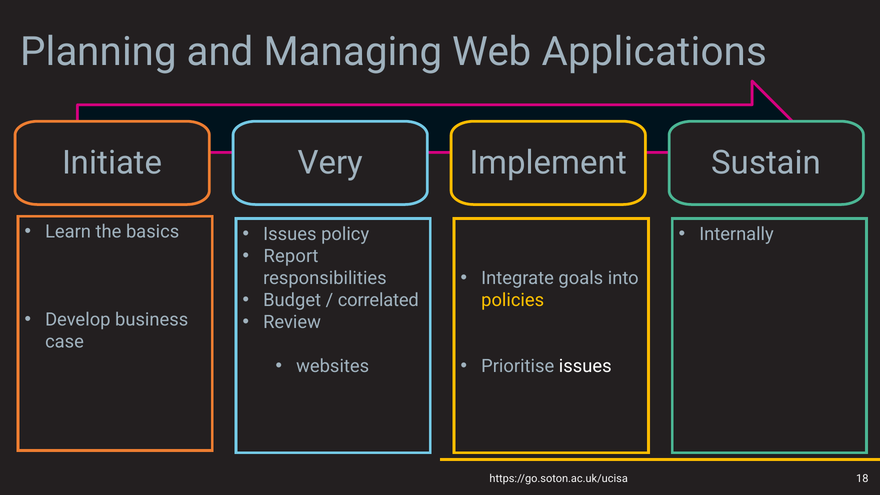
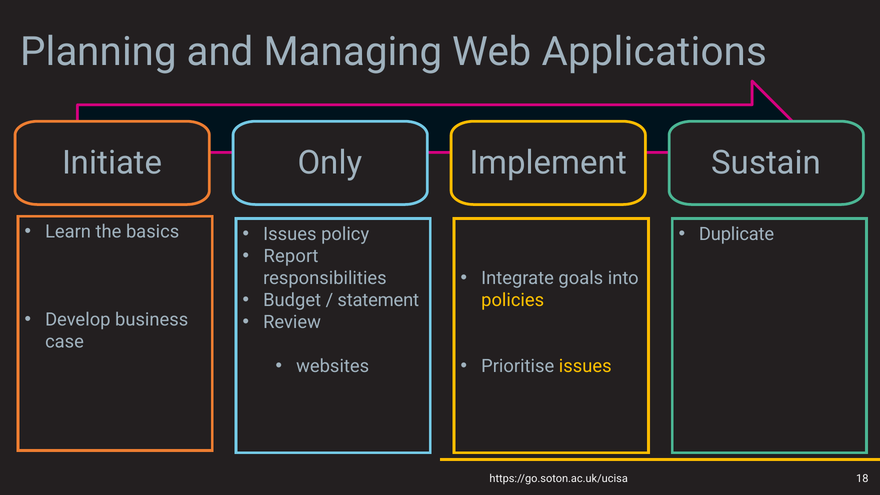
Very: Very -> Only
Internally: Internally -> Duplicate
correlated: correlated -> statement
issues at (585, 366) colour: white -> yellow
